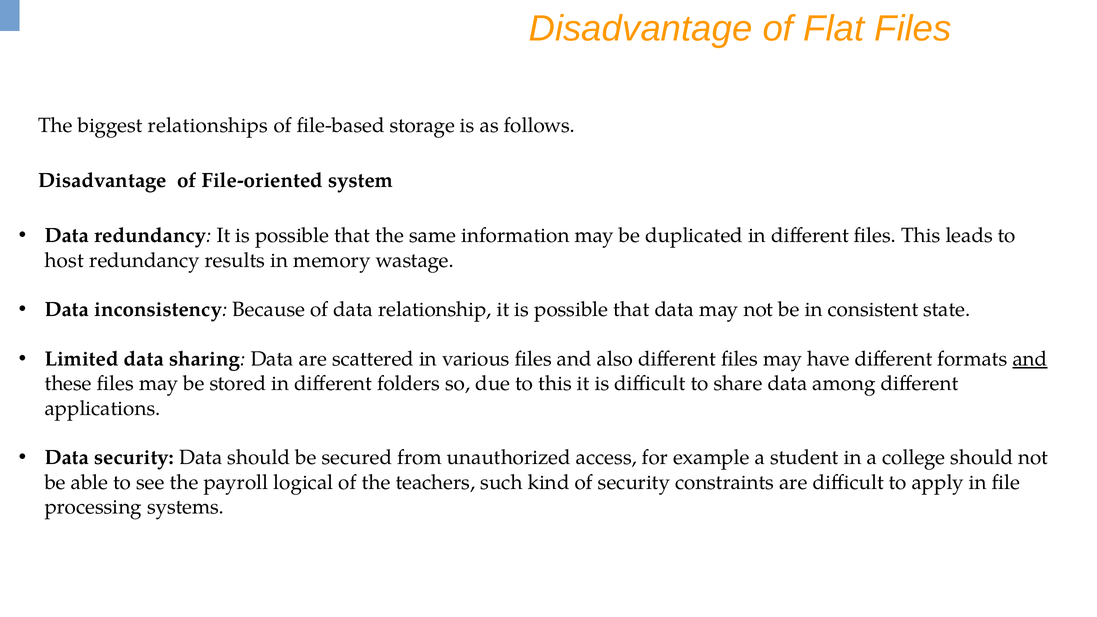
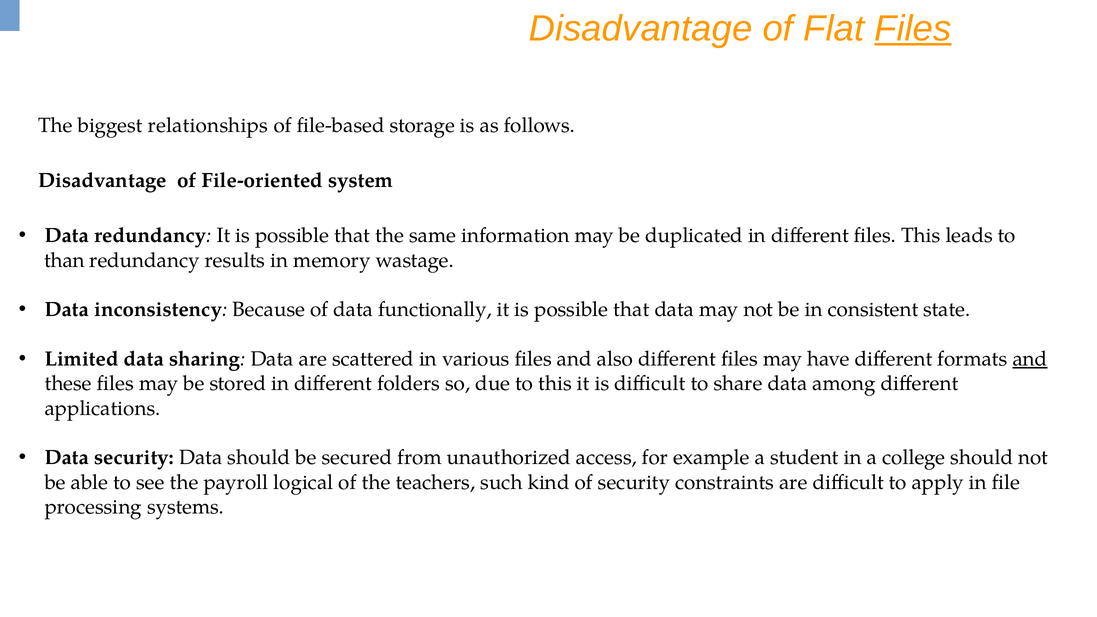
Files at (913, 29) underline: none -> present
host: host -> than
relationship: relationship -> functionally
